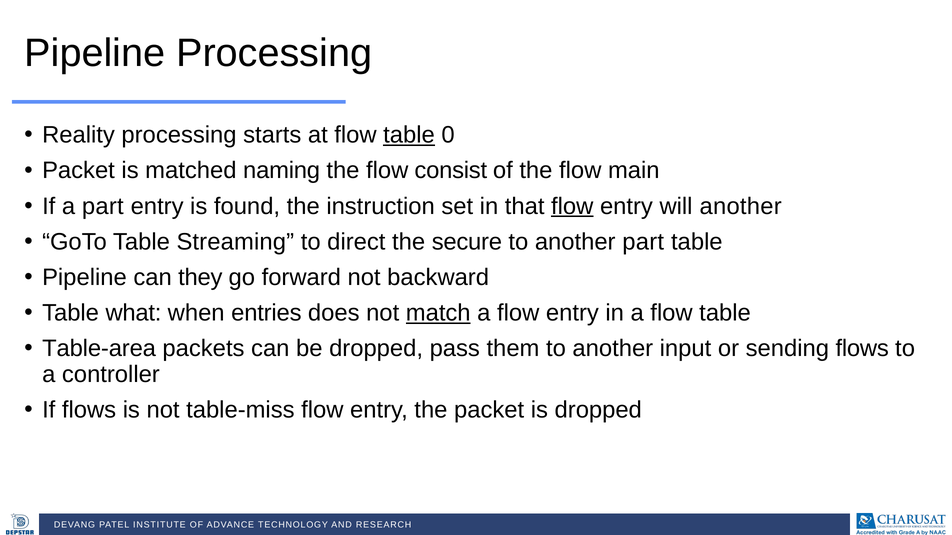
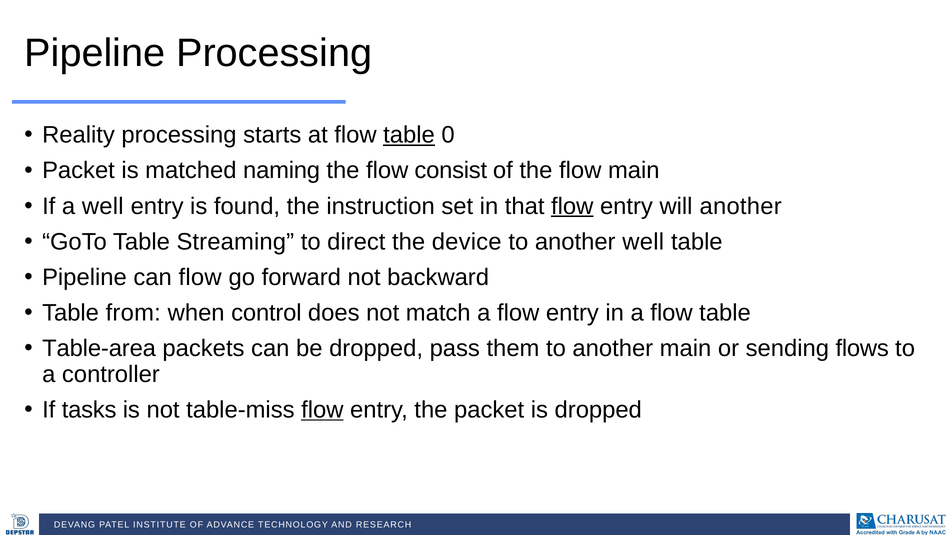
a part: part -> well
secure: secure -> device
another part: part -> well
can they: they -> flow
what: what -> from
entries: entries -> control
match underline: present -> none
another input: input -> main
If flows: flows -> tasks
flow at (322, 410) underline: none -> present
